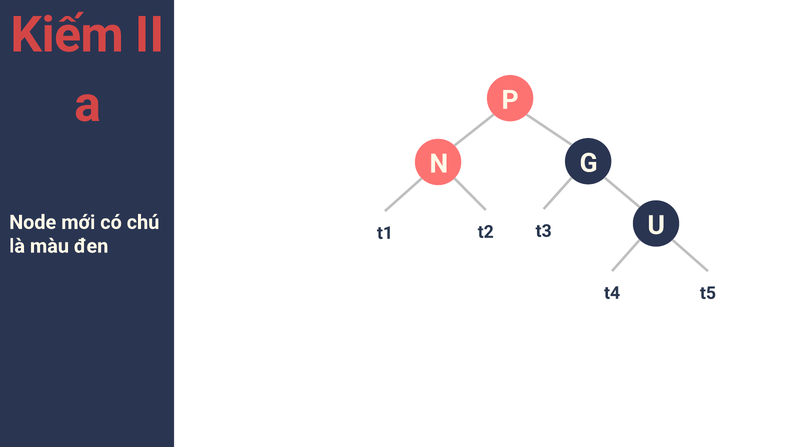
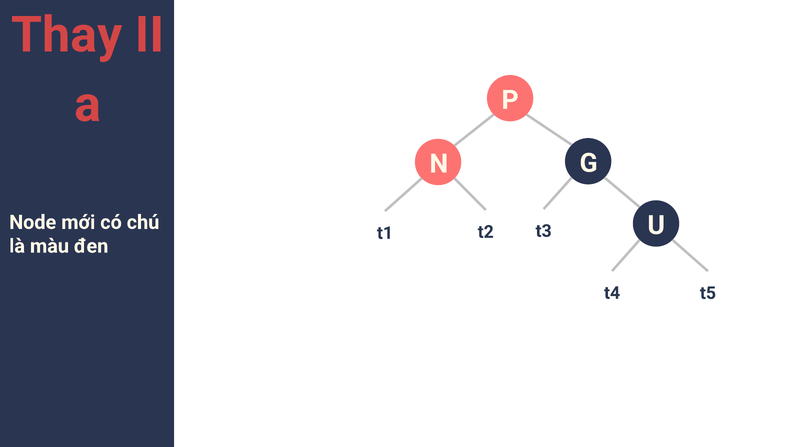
Kiếm: Kiếm -> Thay
